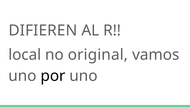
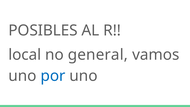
DIFIEREN: DIFIEREN -> POSIBLES
original: original -> general
por colour: black -> blue
